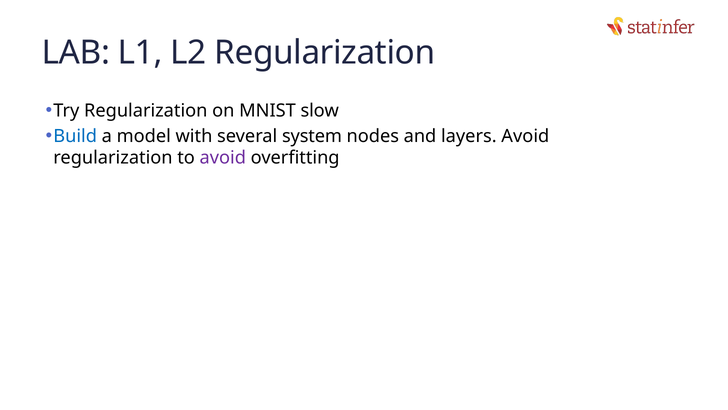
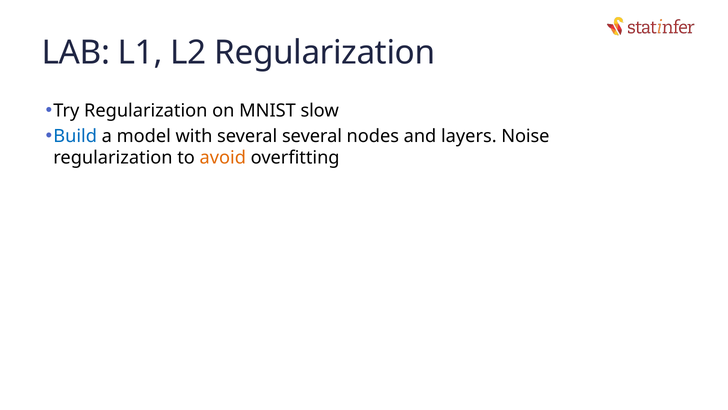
several system: system -> several
layers Avoid: Avoid -> Noise
avoid at (223, 158) colour: purple -> orange
